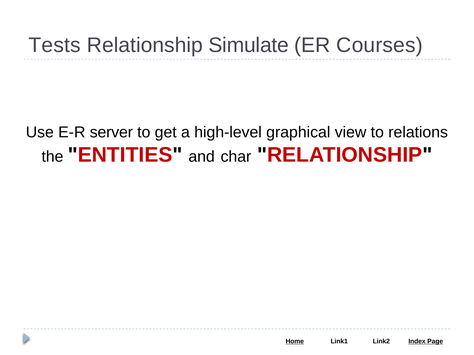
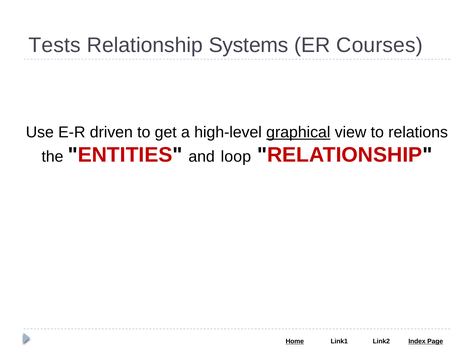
Simulate: Simulate -> Systems
server: server -> driven
graphical underline: none -> present
char: char -> loop
